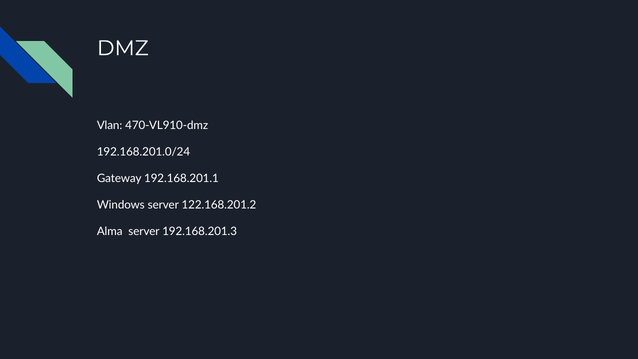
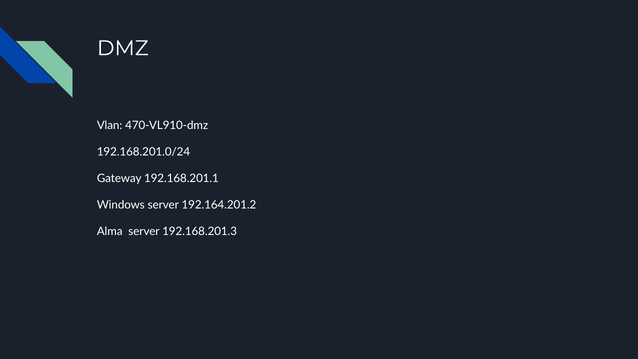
122.168.201.2: 122.168.201.2 -> 192.164.201.2
